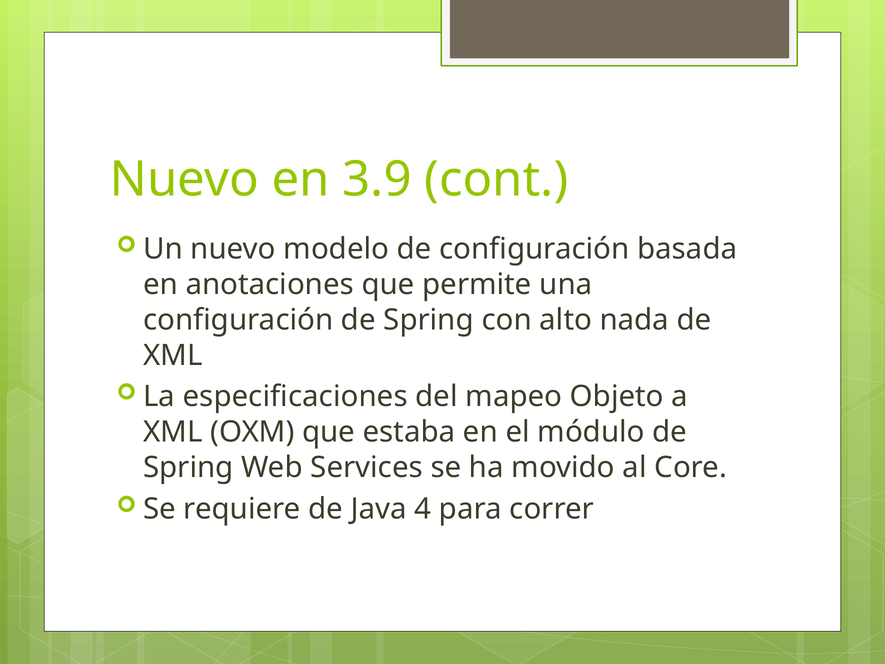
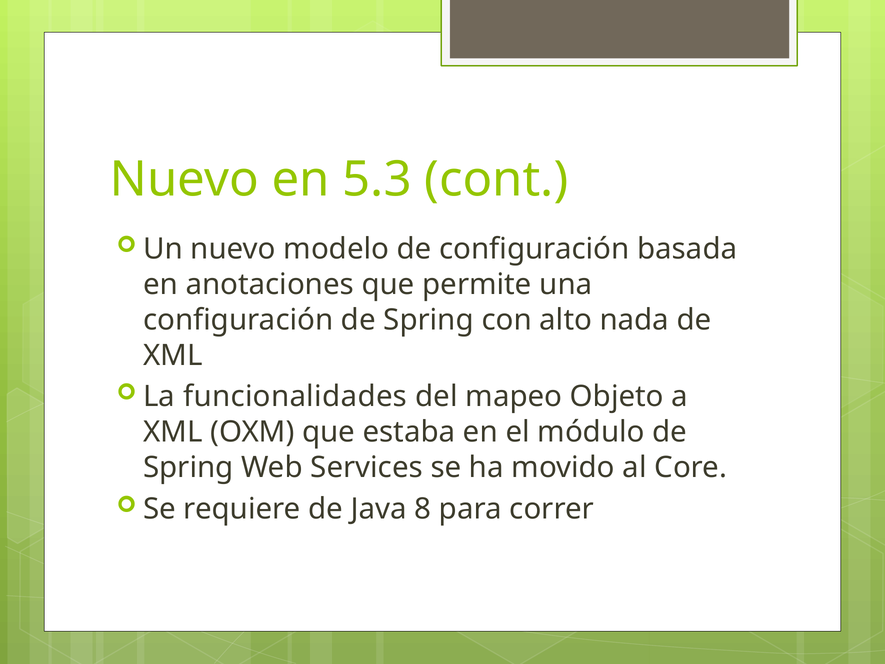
3.9: 3.9 -> 5.3
especificaciones: especificaciones -> funcionalidades
4: 4 -> 8
